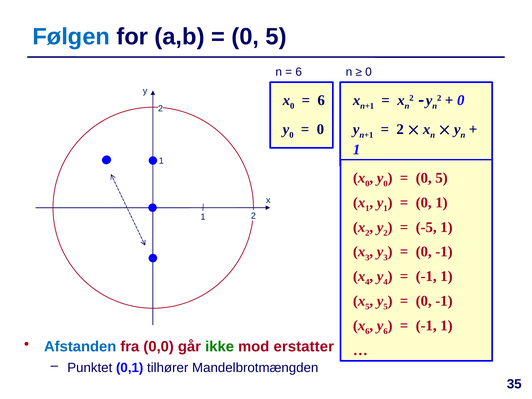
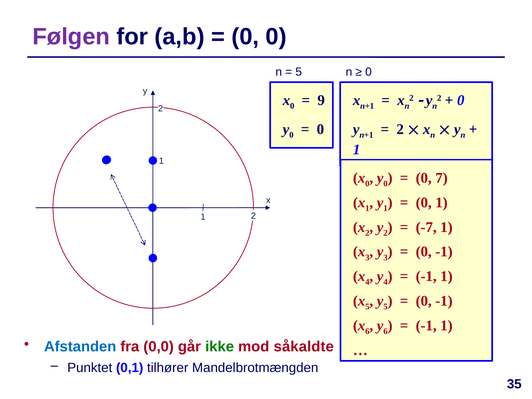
Følgen colour: blue -> purple
5 at (276, 37): 5 -> 0
6 at (299, 72): 6 -> 5
6 at (321, 100): 6 -> 9
5 at (442, 178): 5 -> 7
-5: -5 -> -7
erstatter: erstatter -> såkaldte
